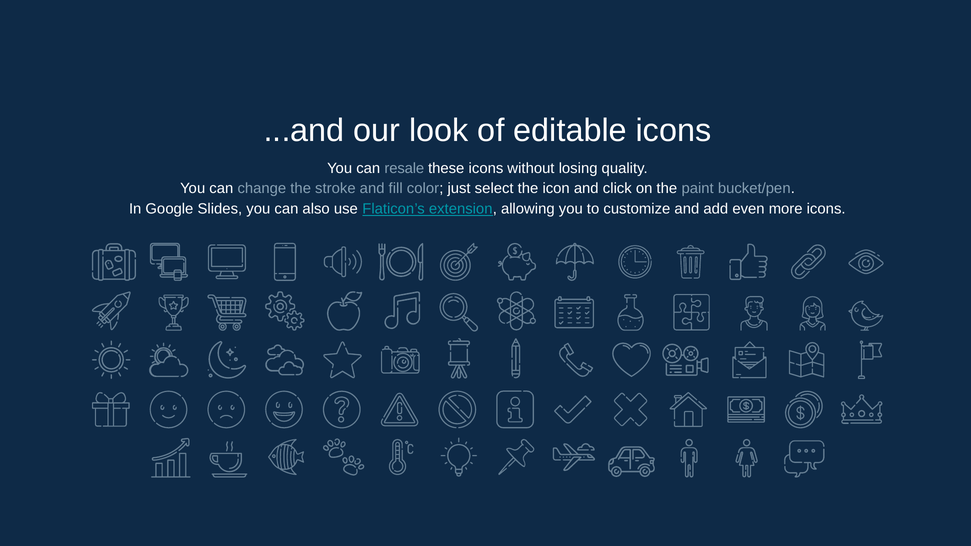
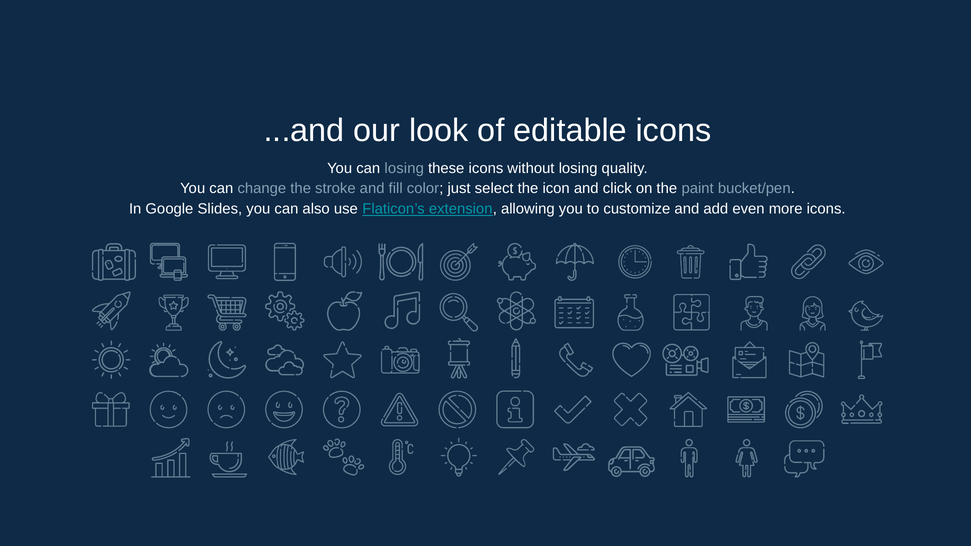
can resale: resale -> losing
